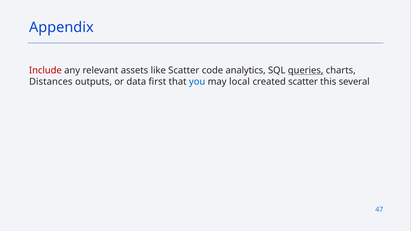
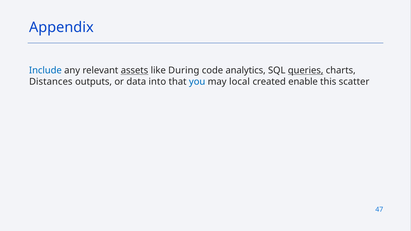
Include colour: red -> blue
assets underline: none -> present
like Scatter: Scatter -> During
first: first -> into
created scatter: scatter -> enable
several: several -> scatter
